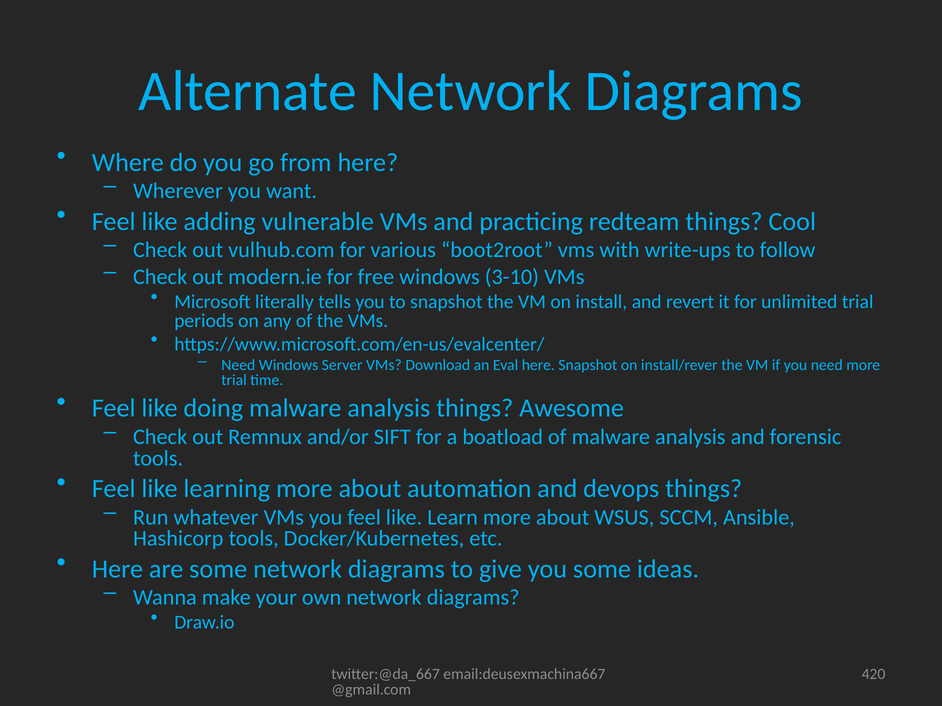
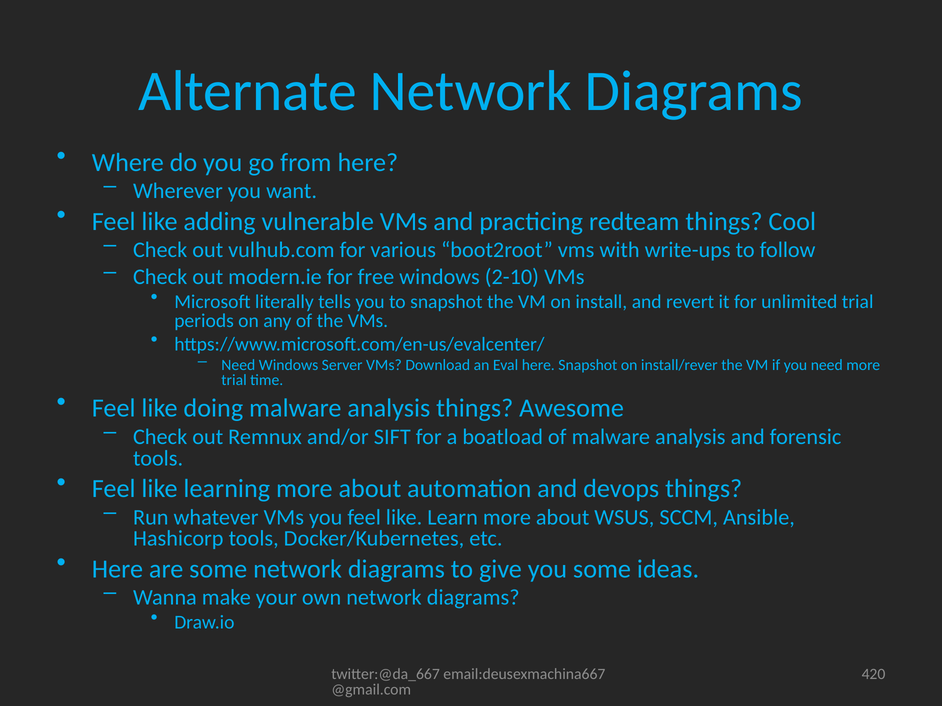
3-10: 3-10 -> 2-10
